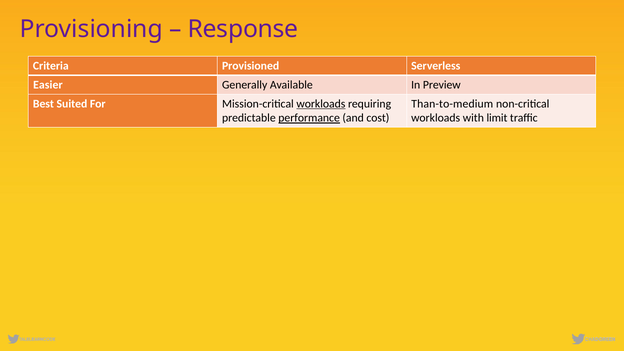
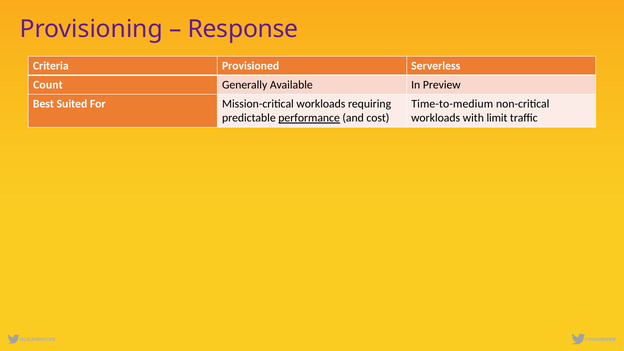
Easier: Easier -> Count
workloads at (321, 104) underline: present -> none
Than-to-medium: Than-to-medium -> Time-to-medium
